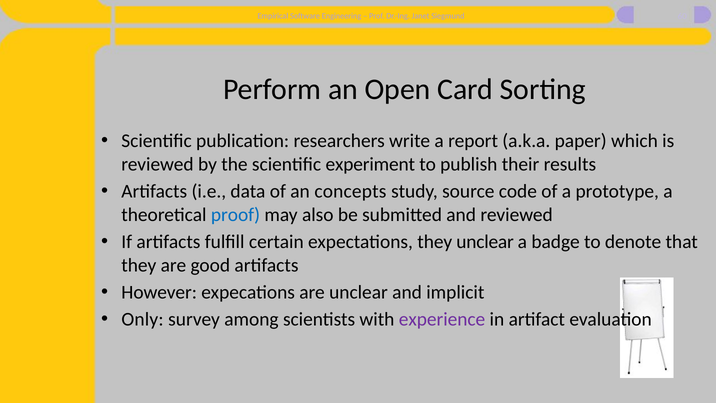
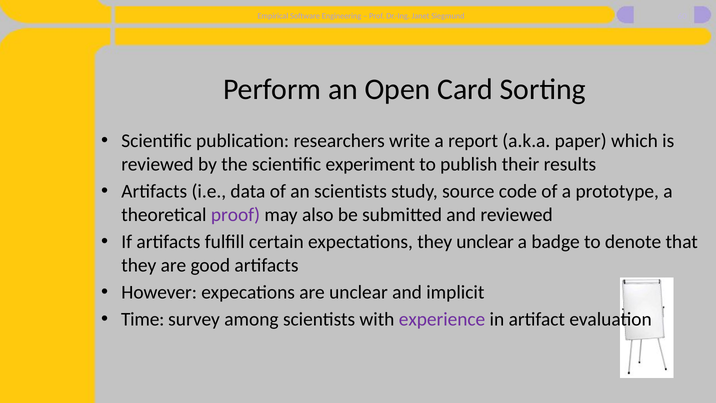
an concepts: concepts -> scientists
proof colour: blue -> purple
Only: Only -> Time
